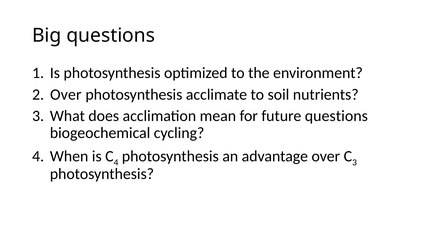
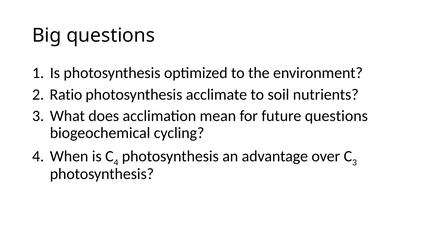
Over at (66, 94): Over -> Ratio
